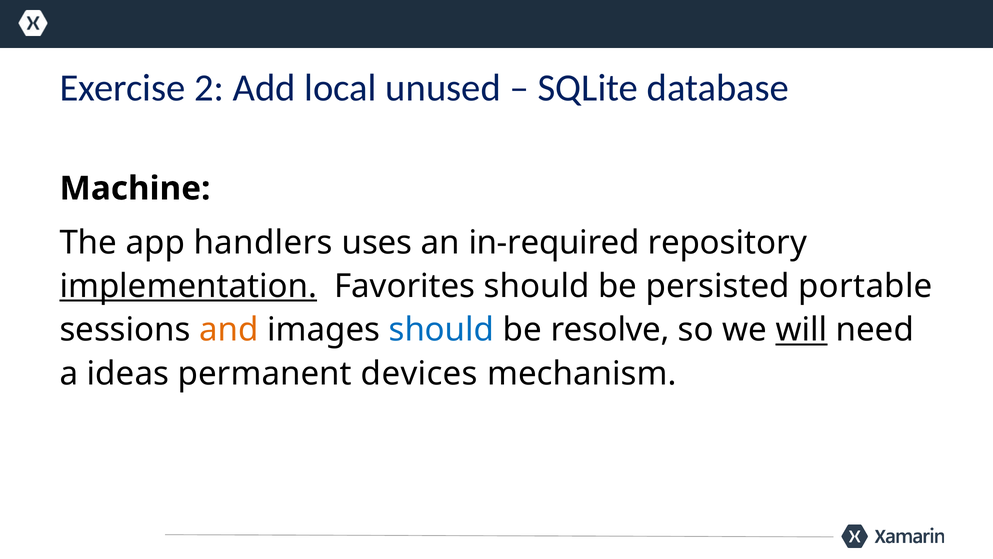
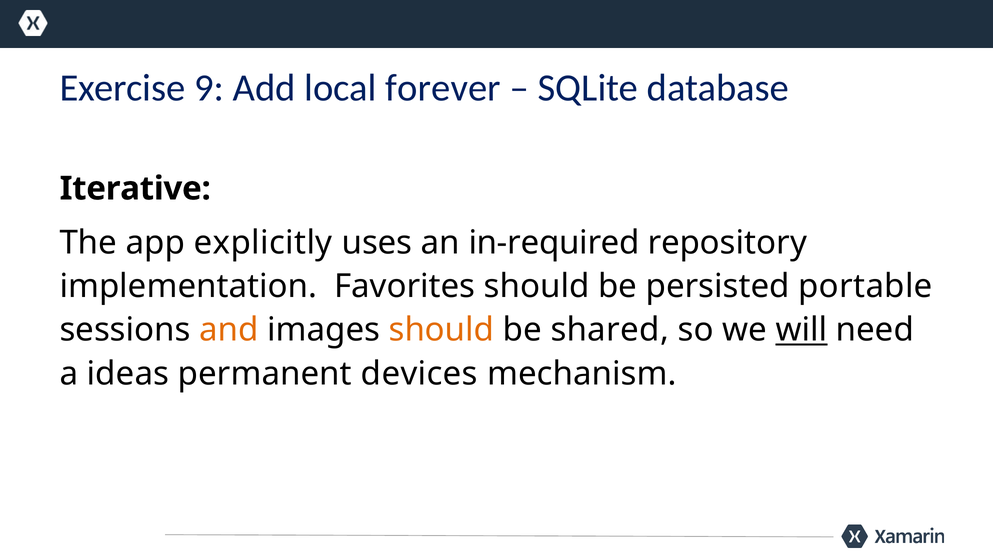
2: 2 -> 9
unused: unused -> forever
Machine: Machine -> Iterative
handlers: handlers -> explicitly
implementation underline: present -> none
should at (441, 330) colour: blue -> orange
resolve: resolve -> shared
